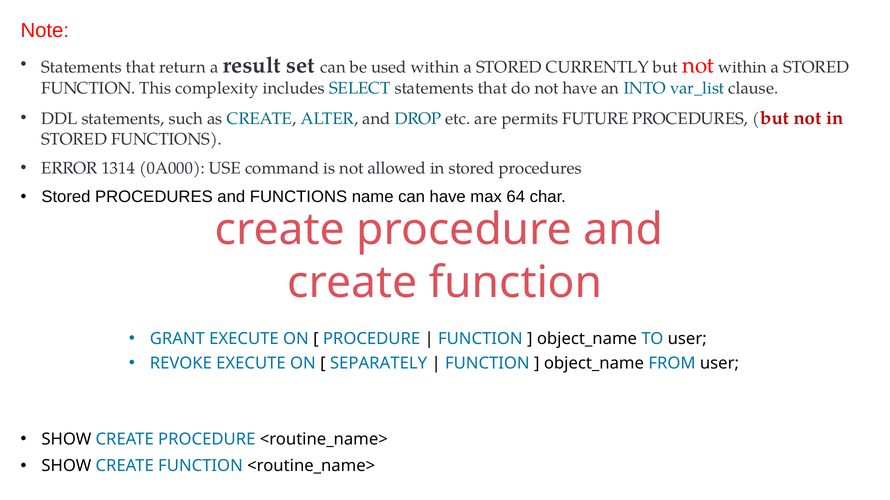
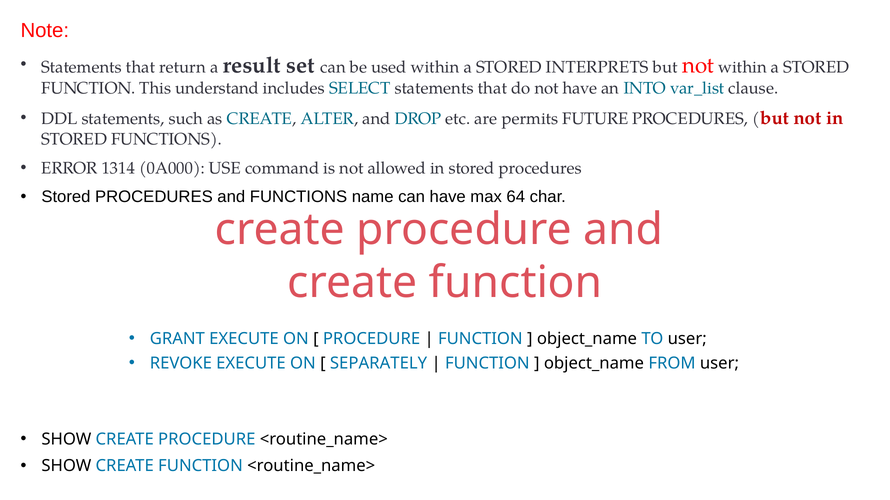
CURRENTLY: CURRENTLY -> INTERPRETS
complexity: complexity -> understand
